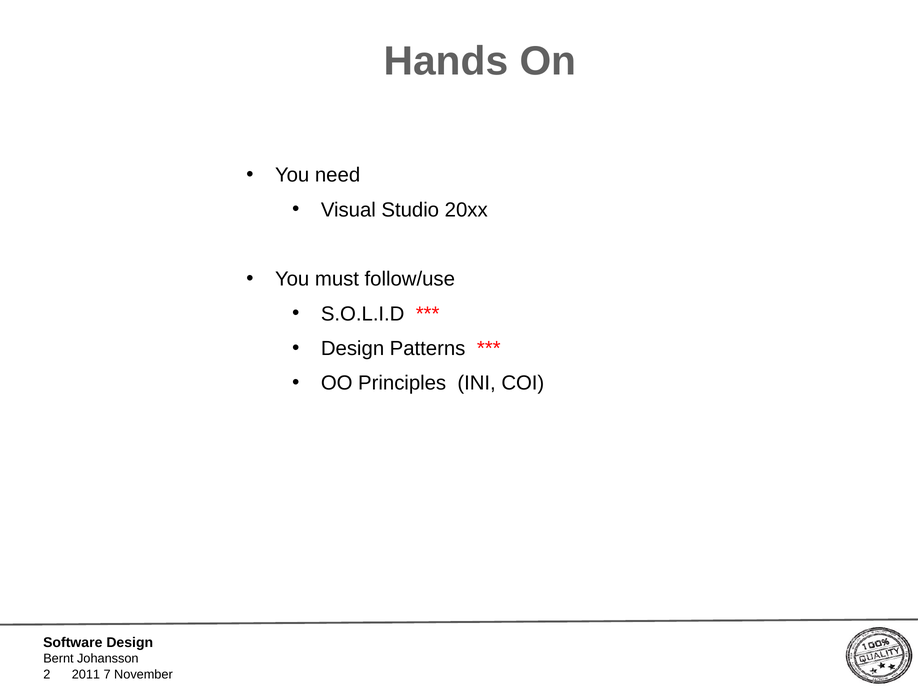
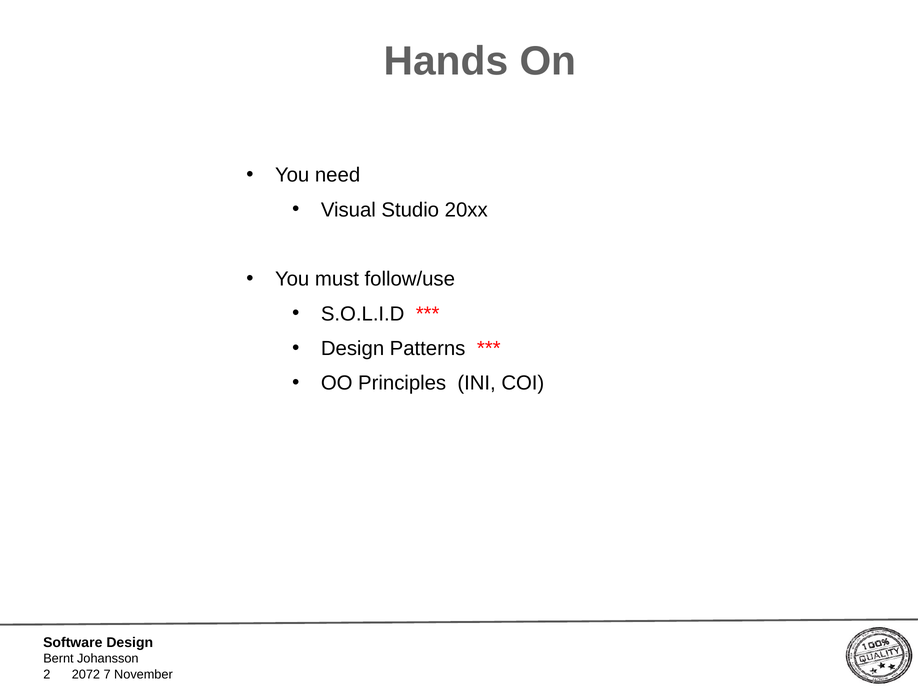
2011: 2011 -> 2072
